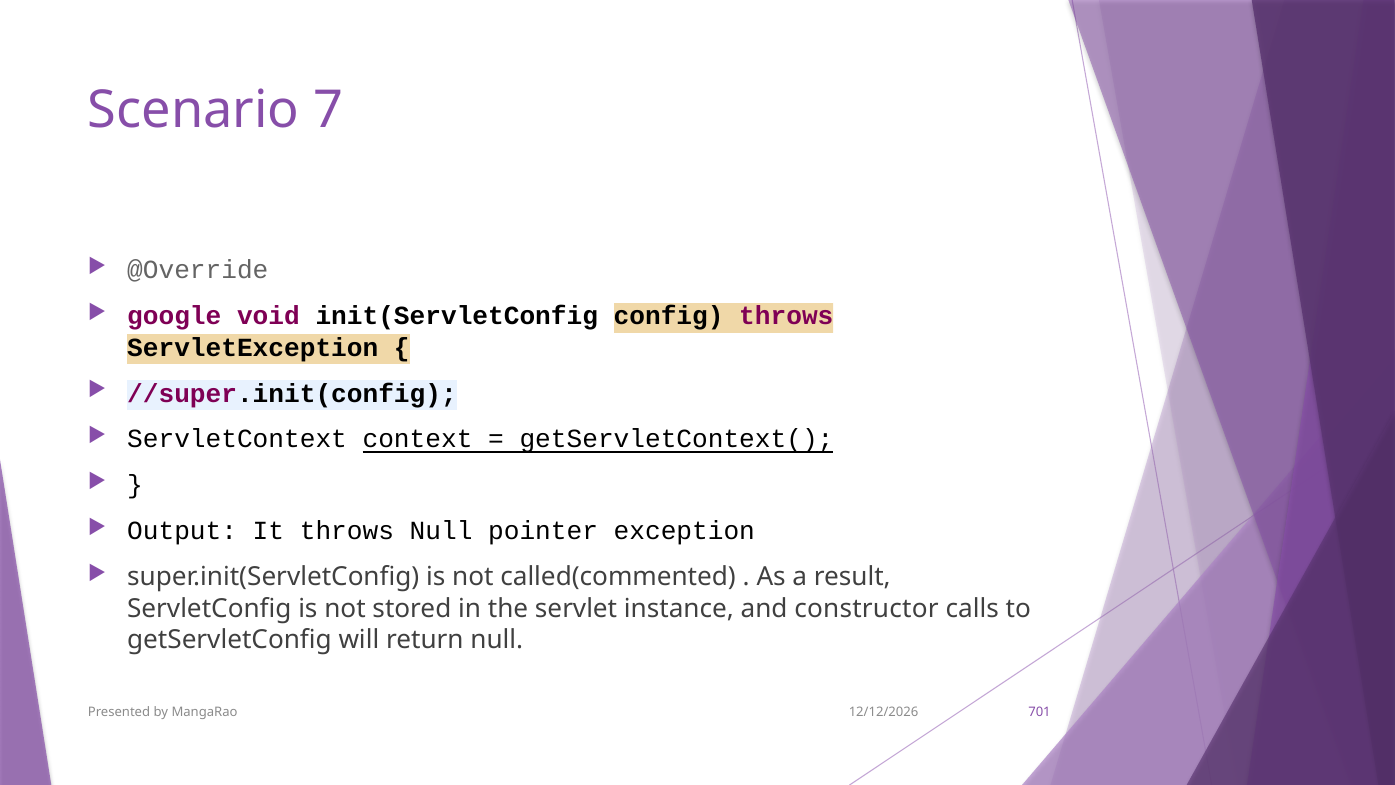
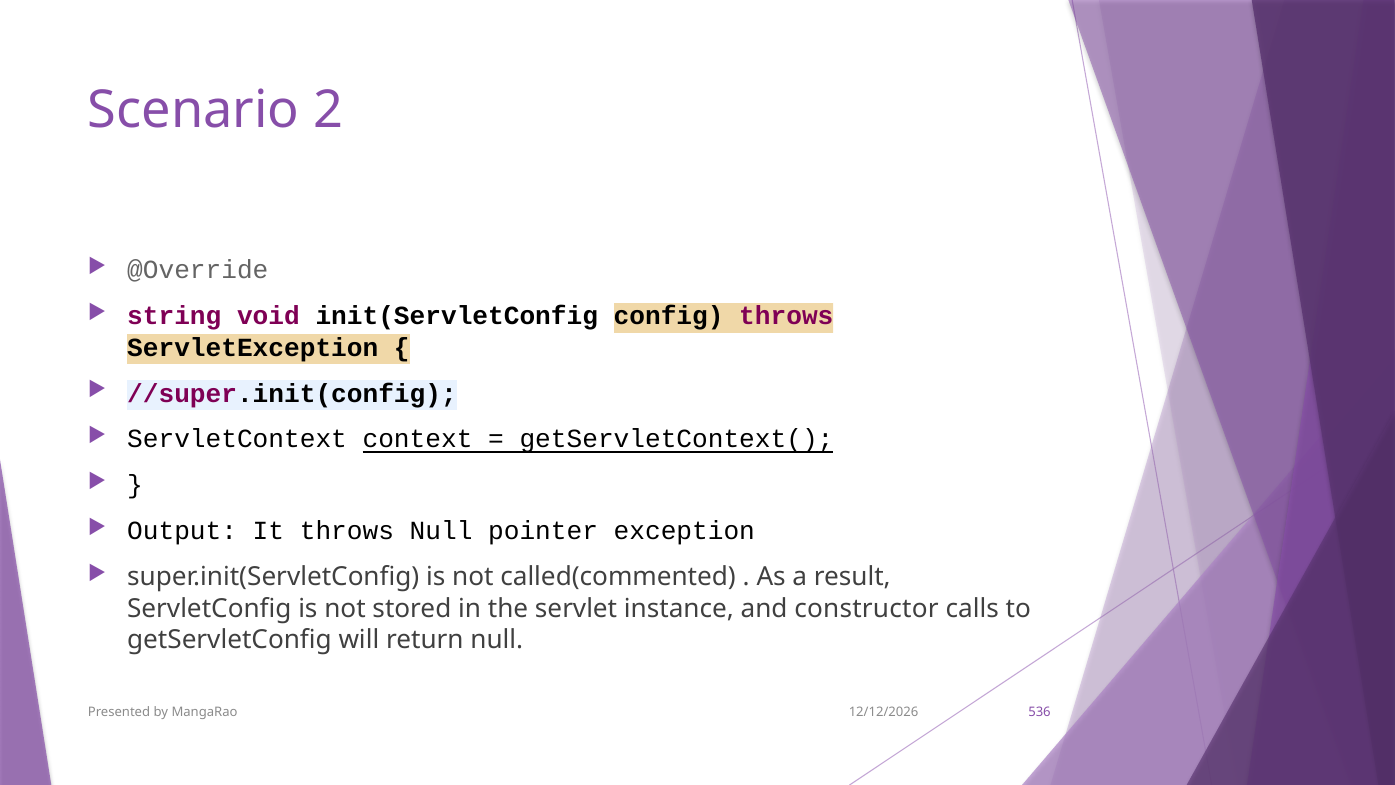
7: 7 -> 2
google: google -> string
701: 701 -> 536
